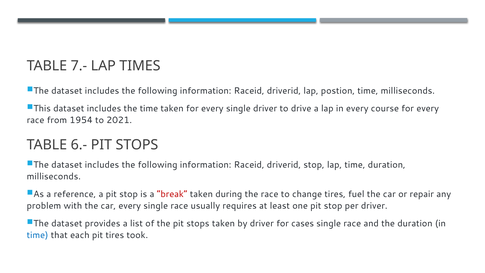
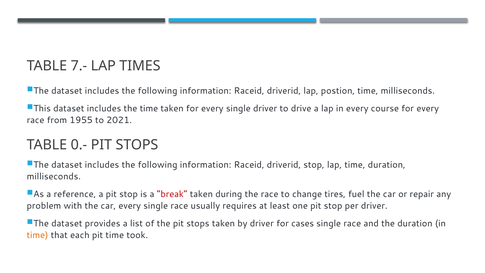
1954: 1954 -> 1955
6.-: 6.- -> 0.-
time at (38, 235) colour: blue -> orange
pit tires: tires -> time
